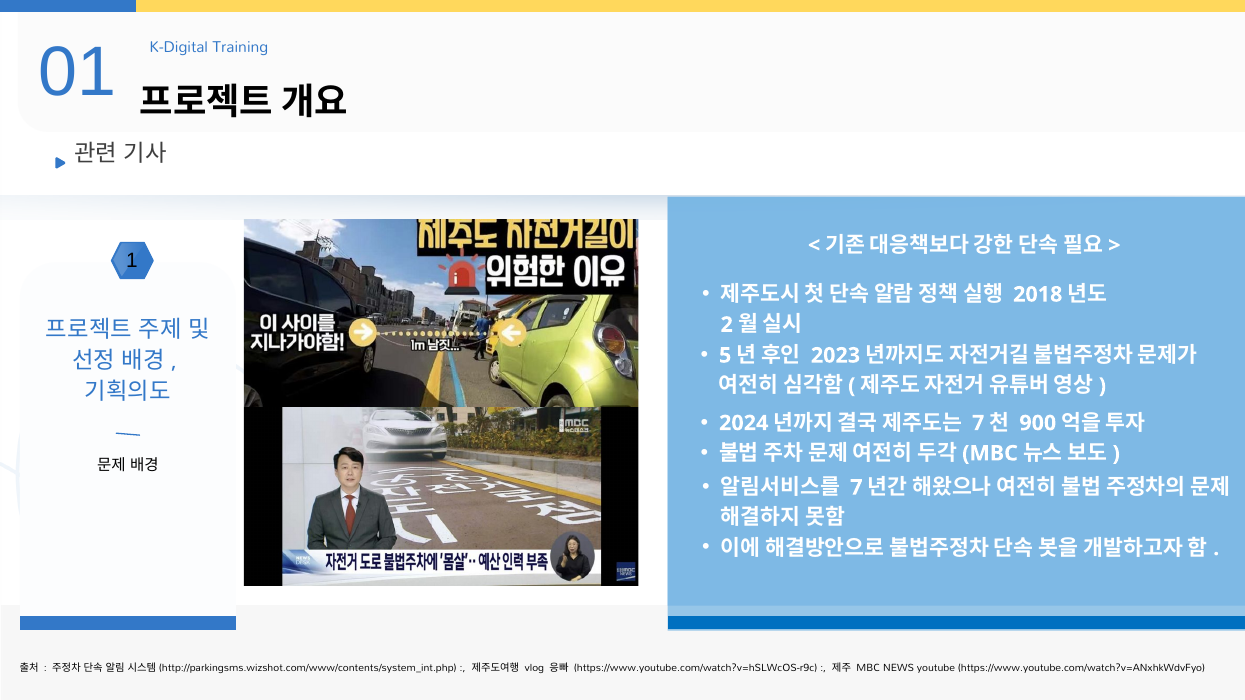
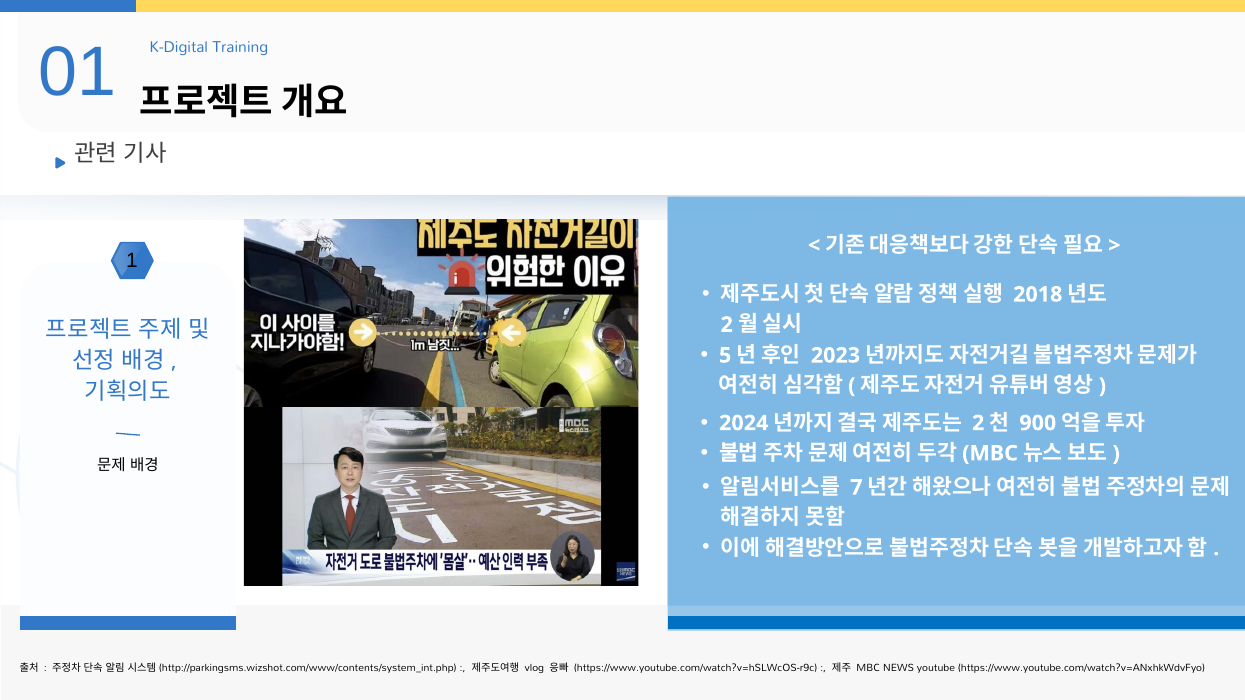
7 at (978, 423): 7 -> 2
